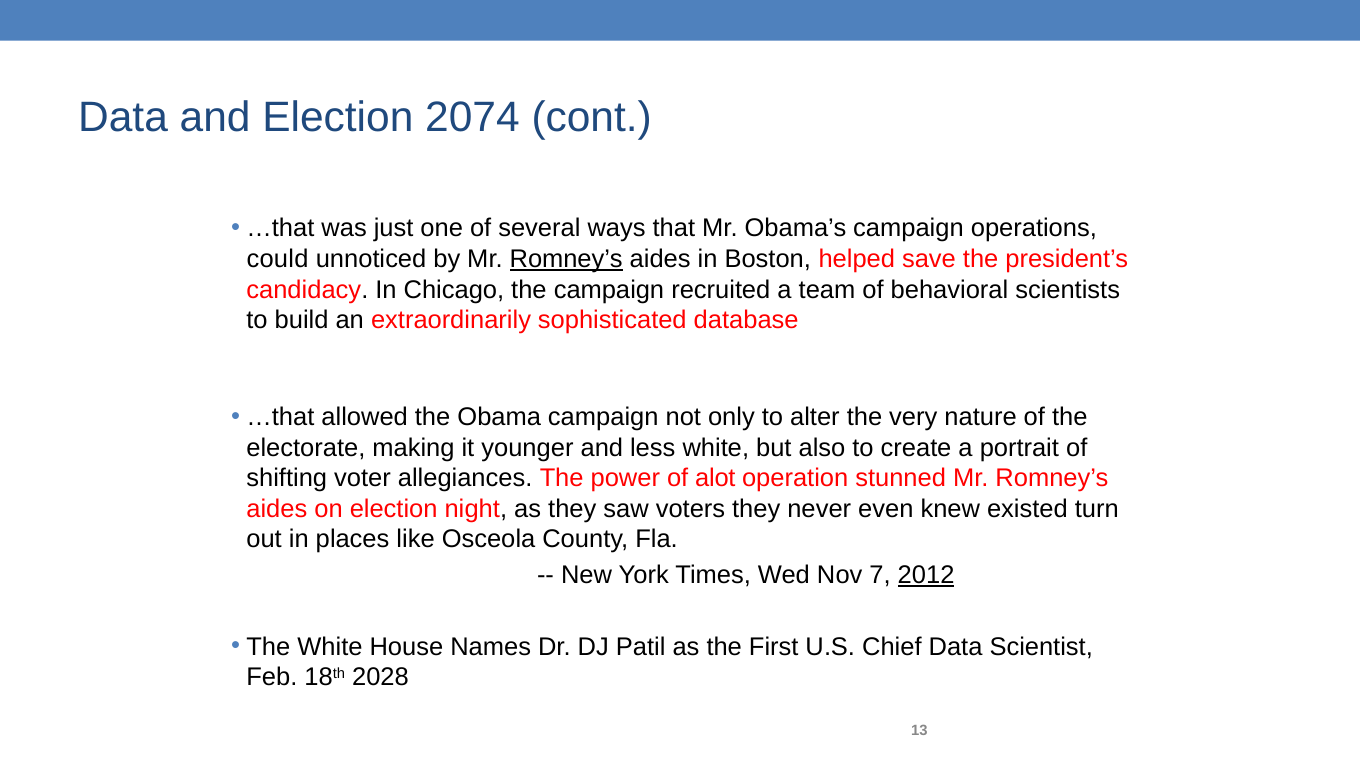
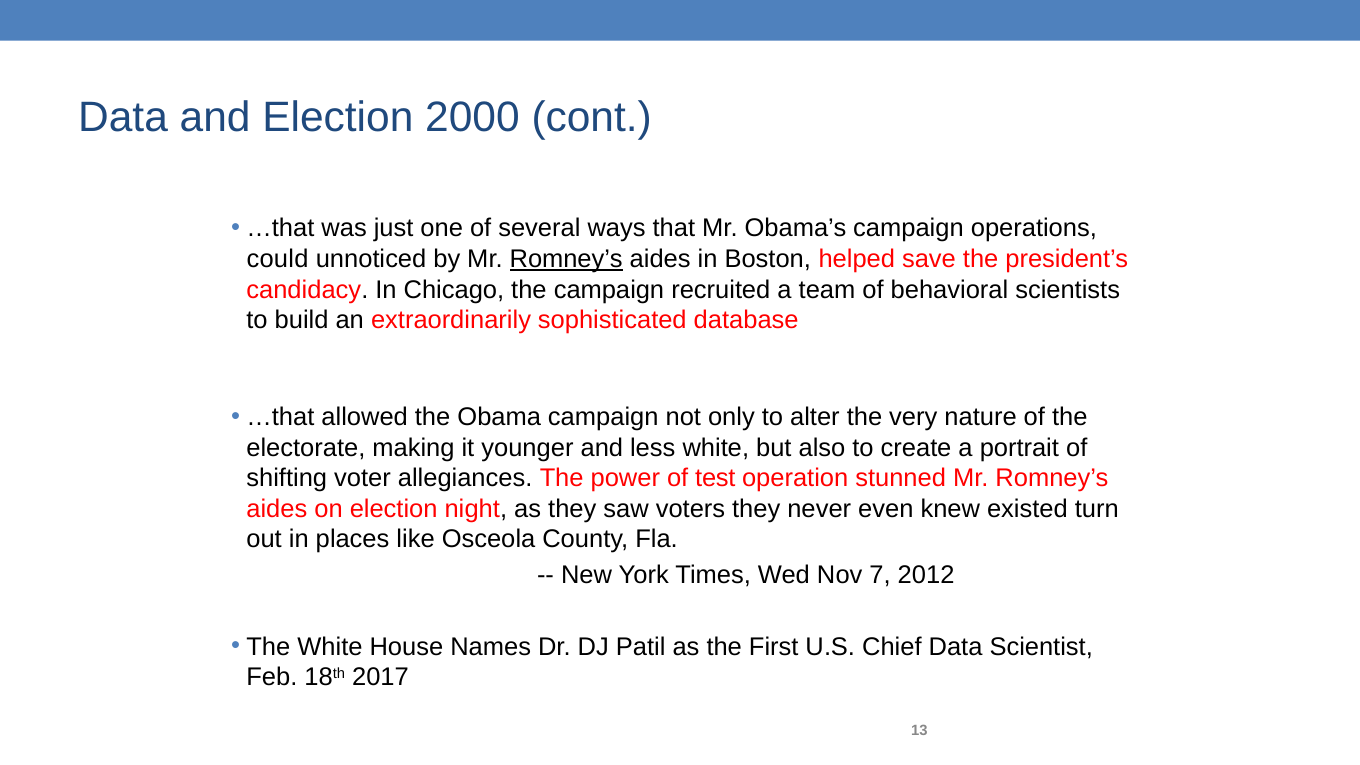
2074: 2074 -> 2000
alot: alot -> test
2012 underline: present -> none
2028: 2028 -> 2017
